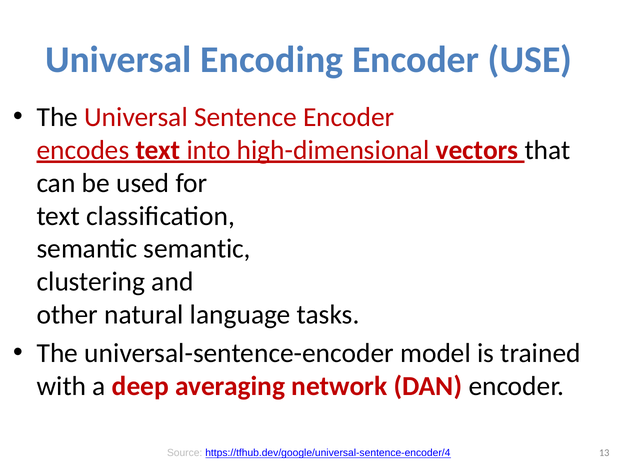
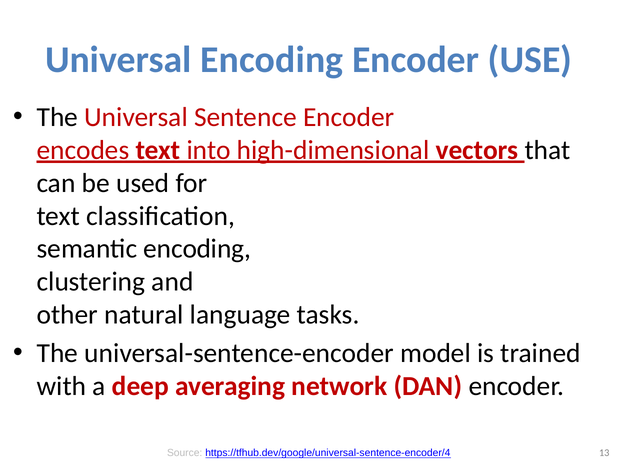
semantic semantic: semantic -> encoding
